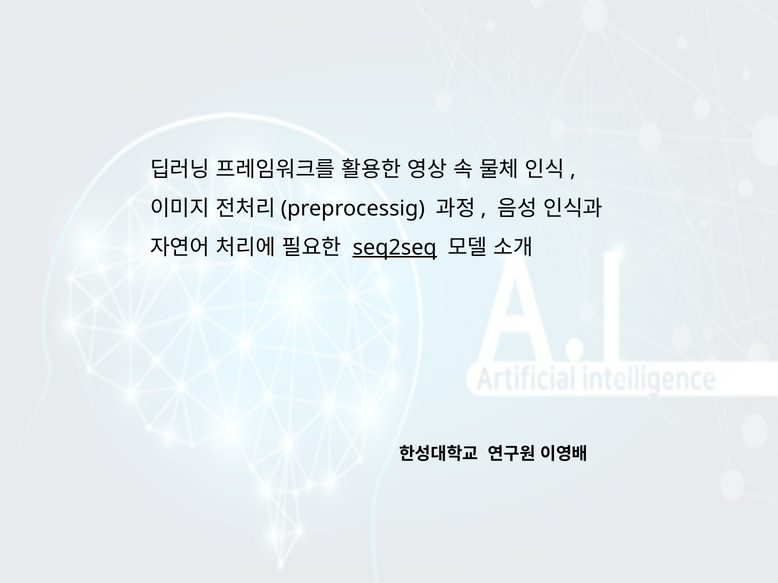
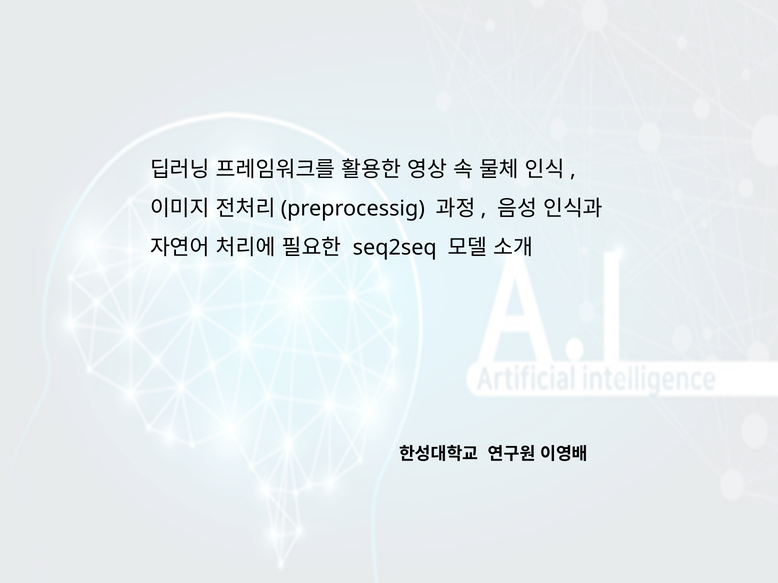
seq2seq underline: present -> none
